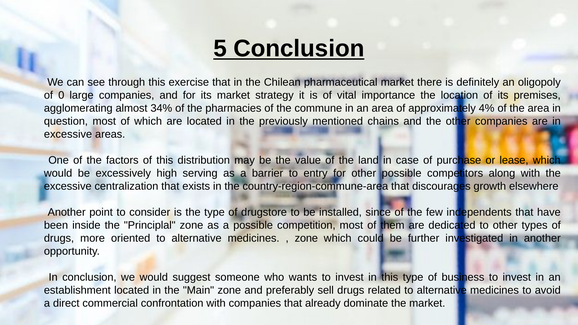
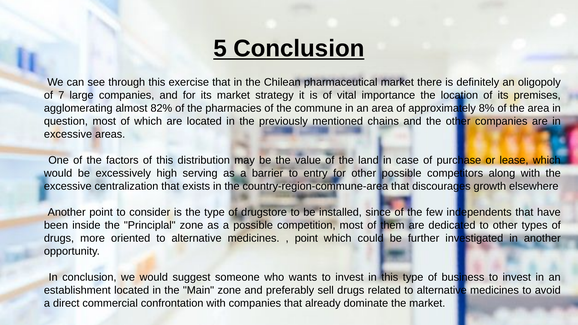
0: 0 -> 7
34%: 34% -> 82%
4%: 4% -> 8%
zone at (306, 238): zone -> point
